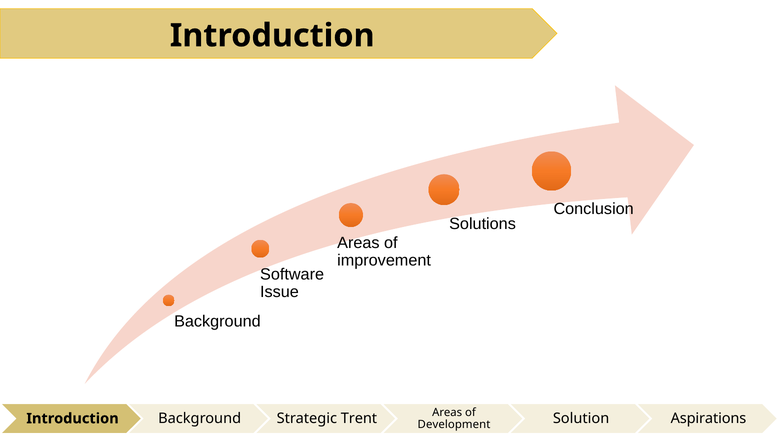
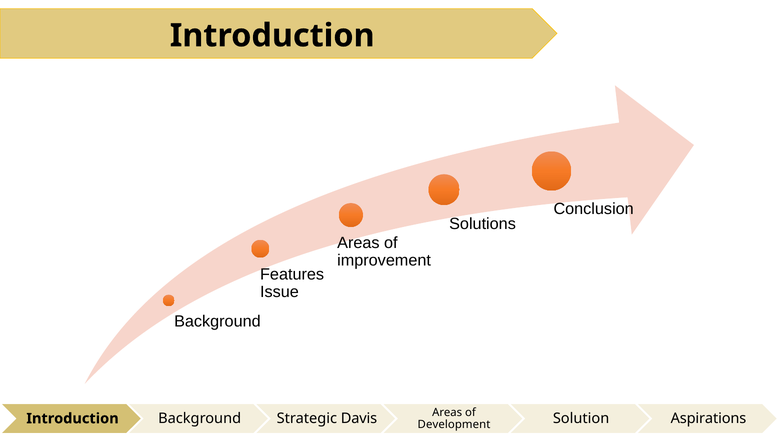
Software: Software -> Features
Trent: Trent -> Davis
